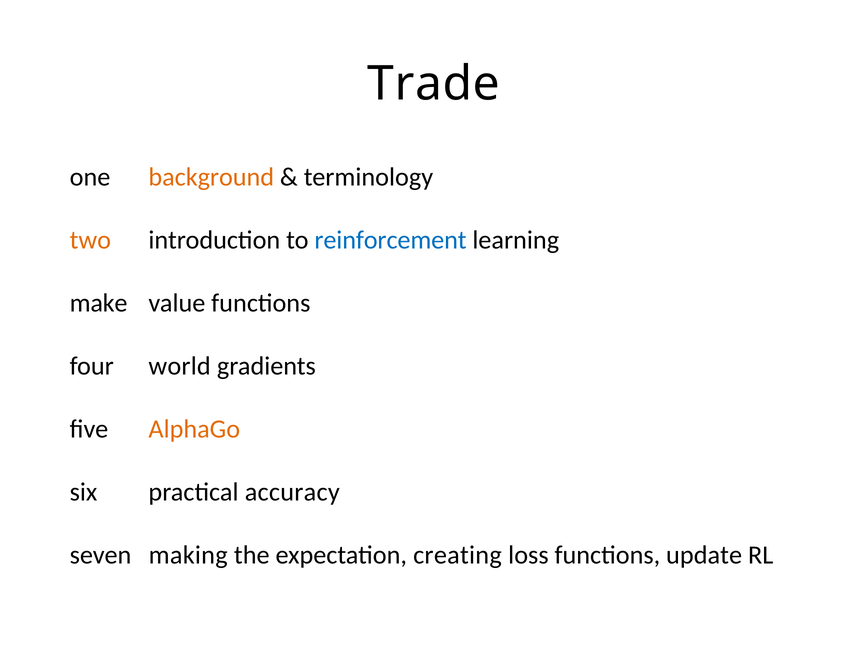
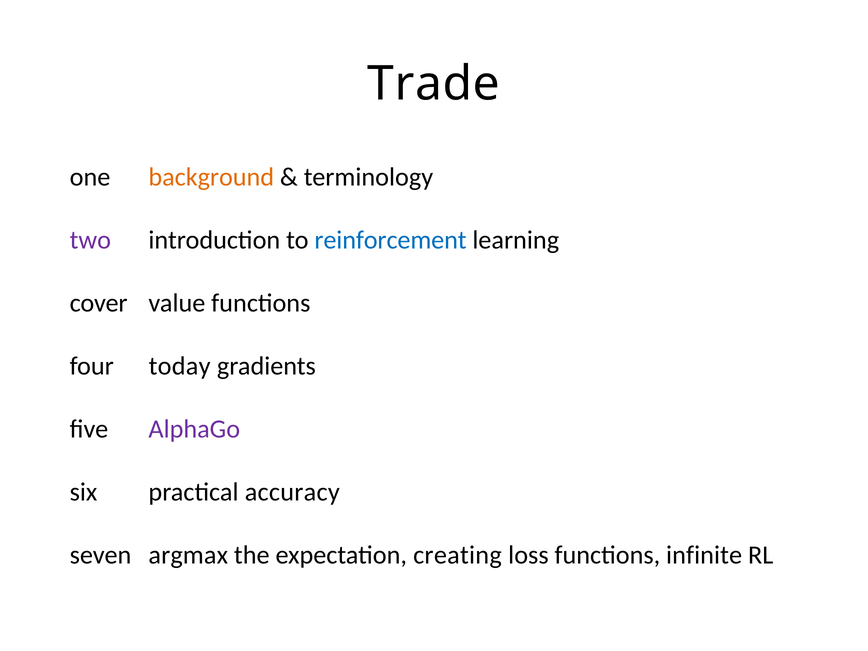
two colour: orange -> purple
make: make -> cover
world: world -> today
AlphaGo colour: orange -> purple
making: making -> argmax
update: update -> infinite
